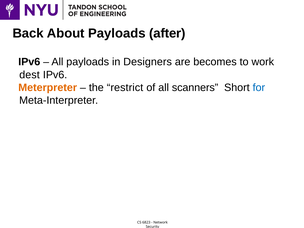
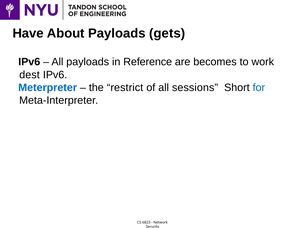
Back: Back -> Have
after: after -> gets
Designers: Designers -> Reference
Meterpreter colour: orange -> blue
scanners: scanners -> sessions
